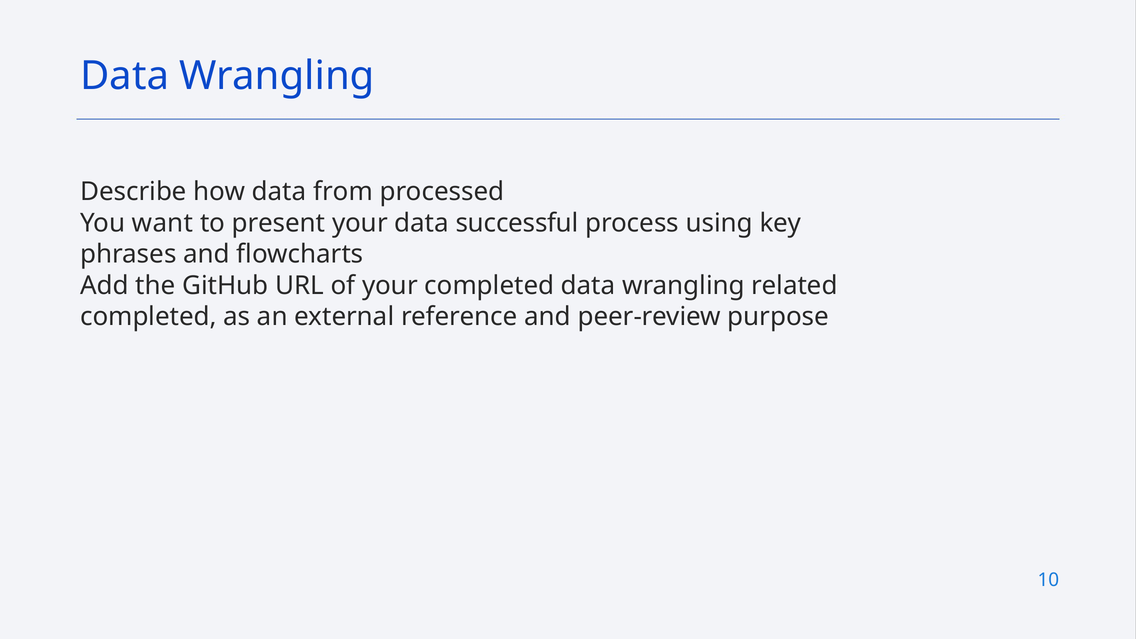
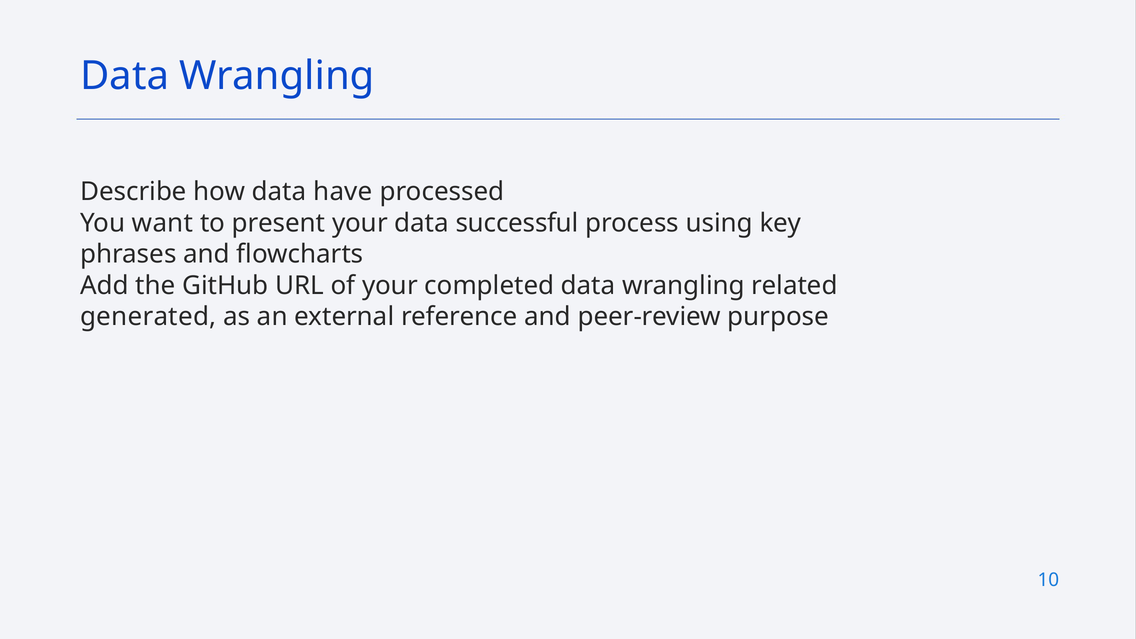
from: from -> have
completed at (148, 317): completed -> generated
